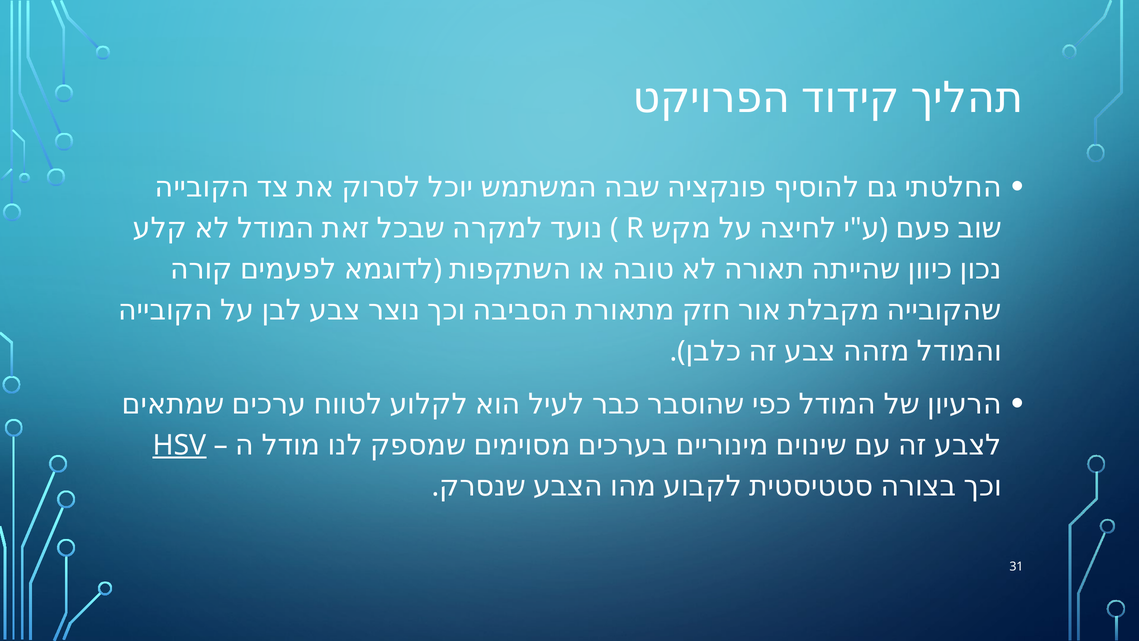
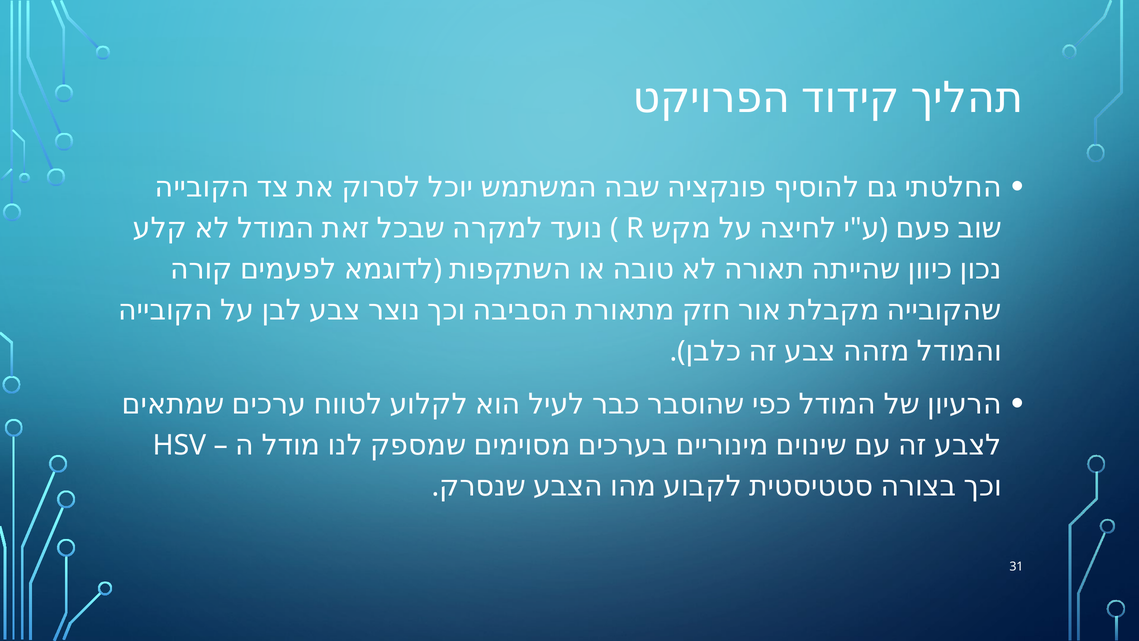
HSV underline: present -> none
